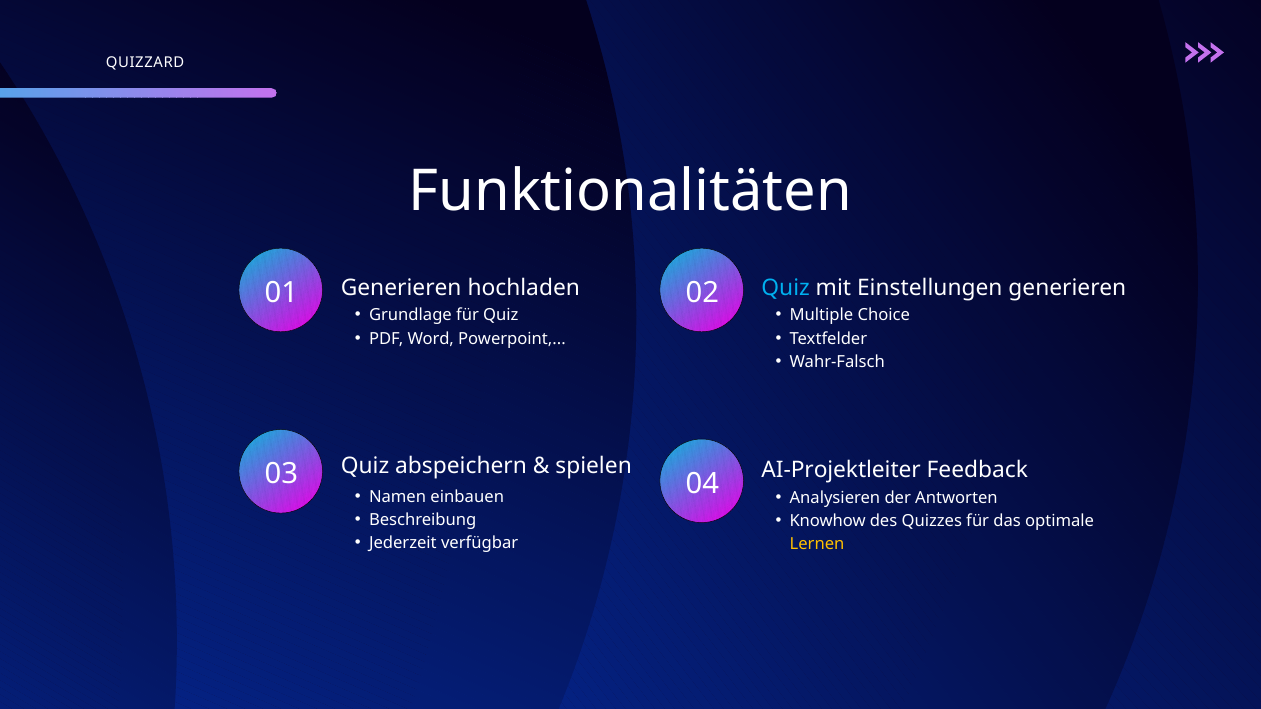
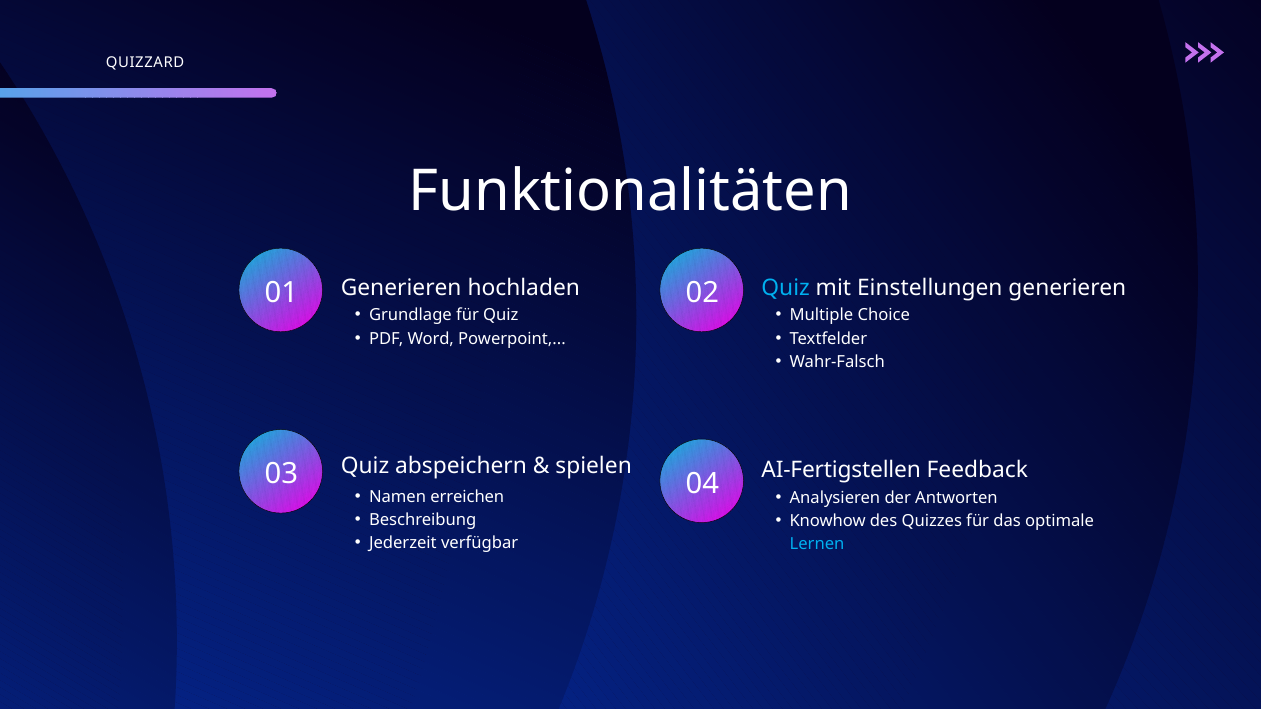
AI-Projektleiter: AI-Projektleiter -> AI-Fertigstellen
einbauen: einbauen -> erreichen
Lernen colour: yellow -> light blue
